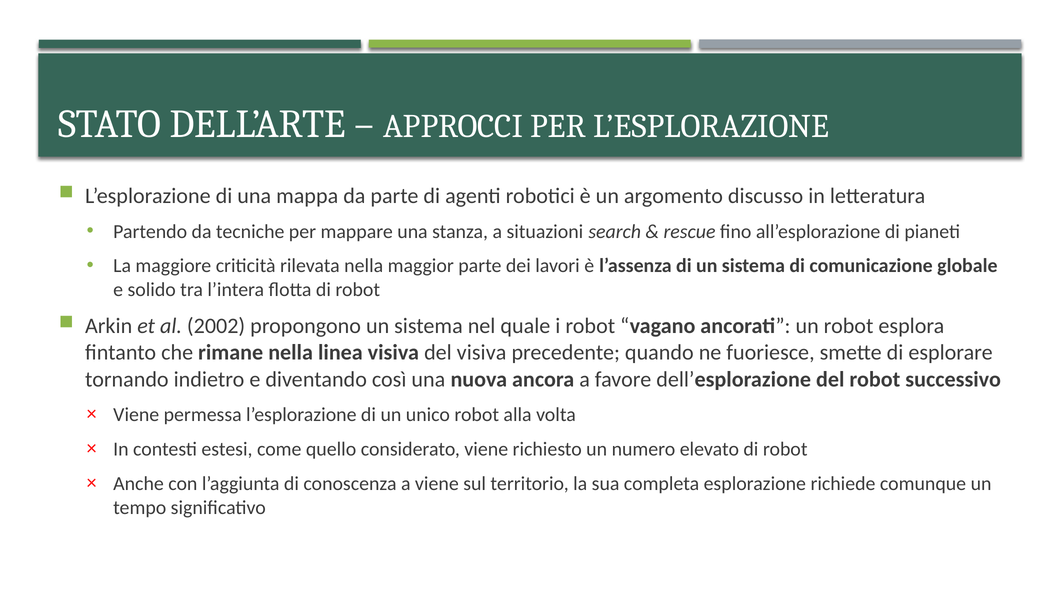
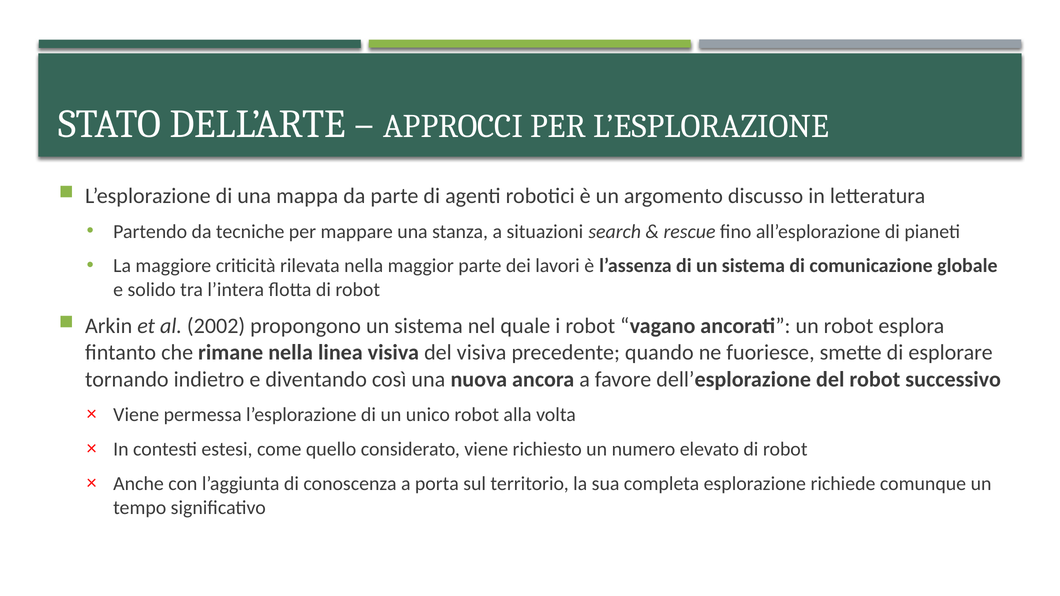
a viene: viene -> porta
